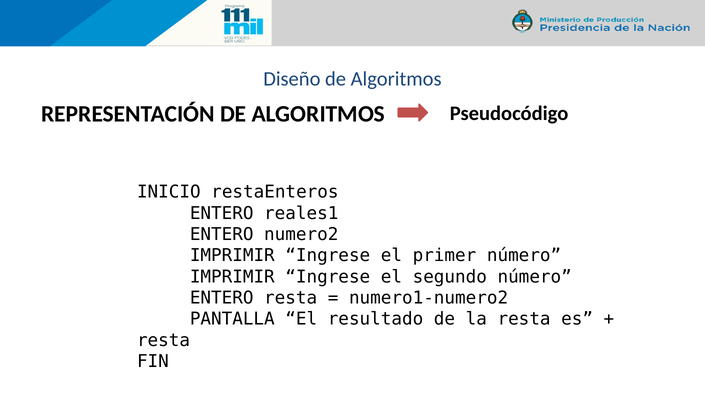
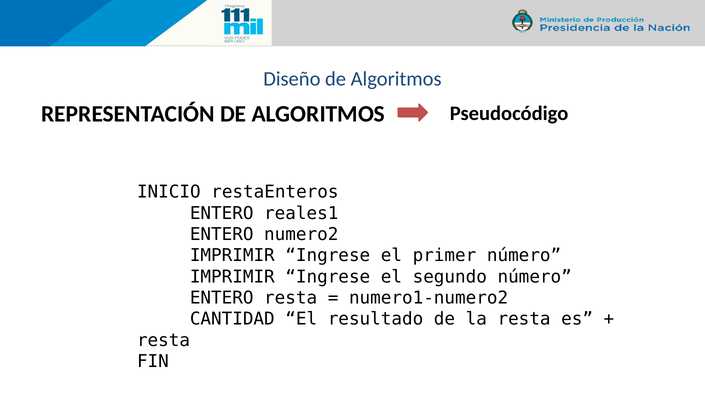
PANTALLA: PANTALLA -> CANTIDAD
